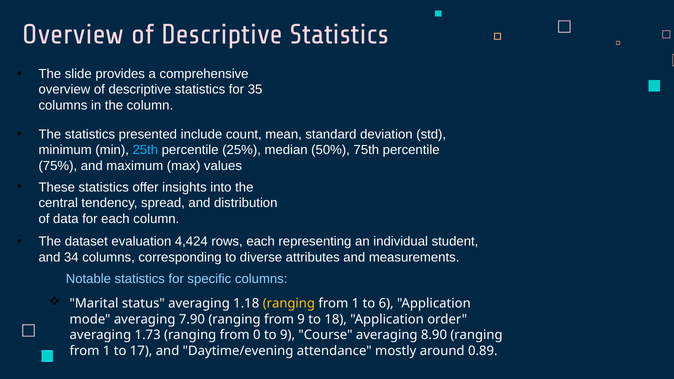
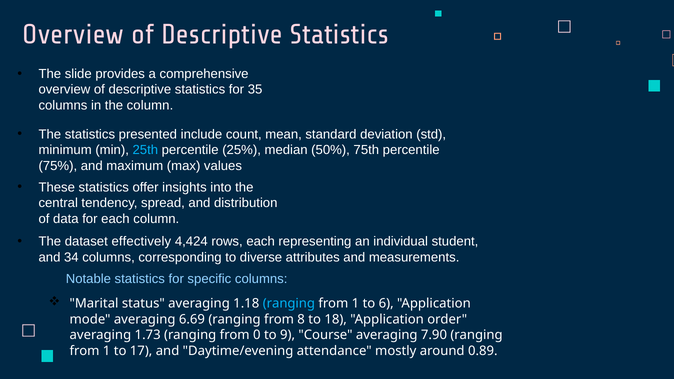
evaluation: evaluation -> effectively
ranging at (289, 304) colour: yellow -> light blue
7.90: 7.90 -> 6.69
from 9: 9 -> 8
8.90: 8.90 -> 7.90
